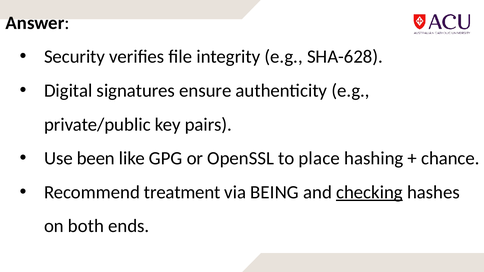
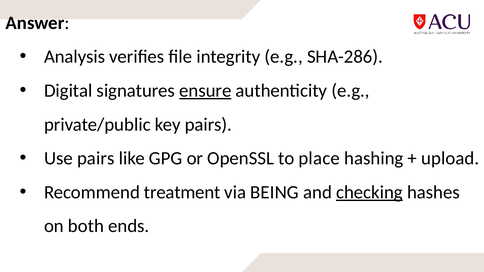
Security: Security -> Analysis
SHA-628: SHA-628 -> SHA-286
ensure underline: none -> present
Use been: been -> pairs
chance: chance -> upload
